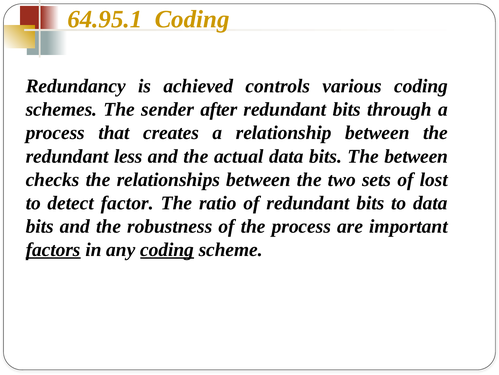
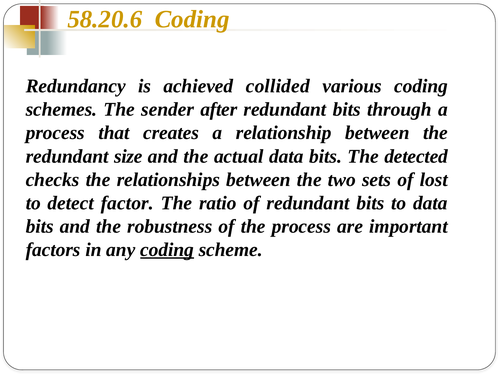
64.95.1: 64.95.1 -> 58.20.6
controls: controls -> collided
less: less -> size
The between: between -> detected
factors underline: present -> none
